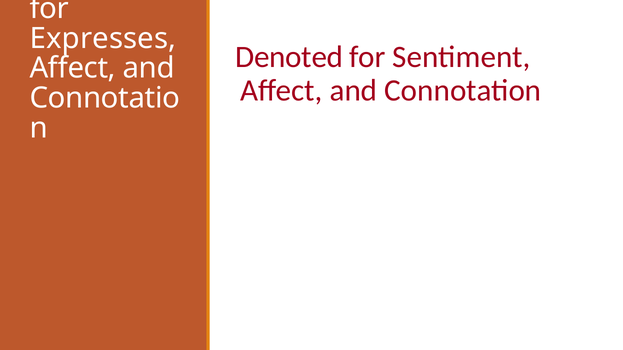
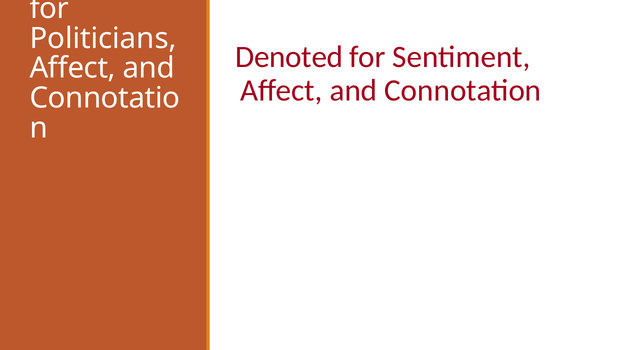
Expresses: Expresses -> Politicians
